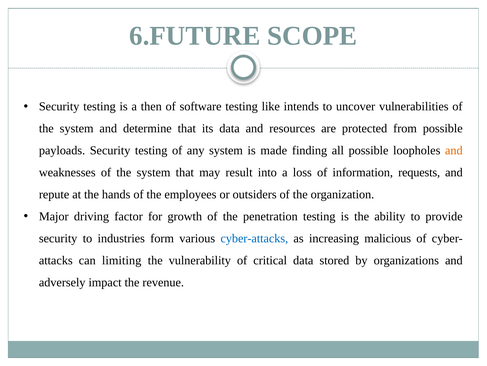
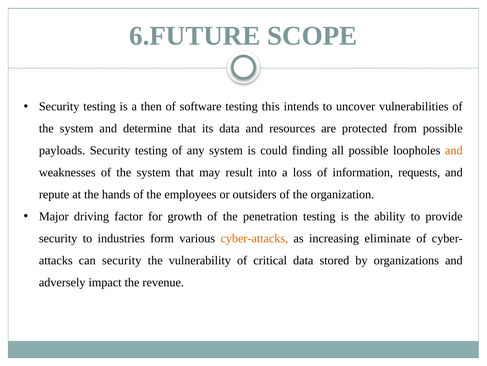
like: like -> this
made: made -> could
cyber-attacks colour: blue -> orange
malicious: malicious -> eliminate
can limiting: limiting -> security
